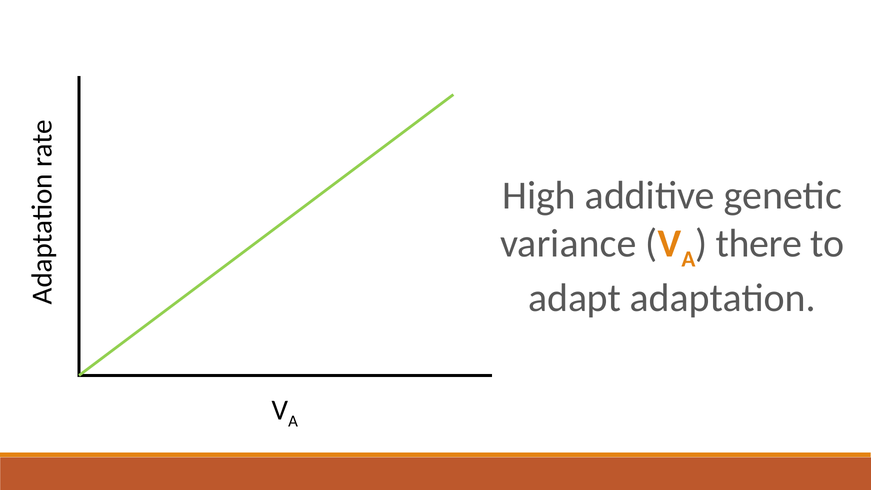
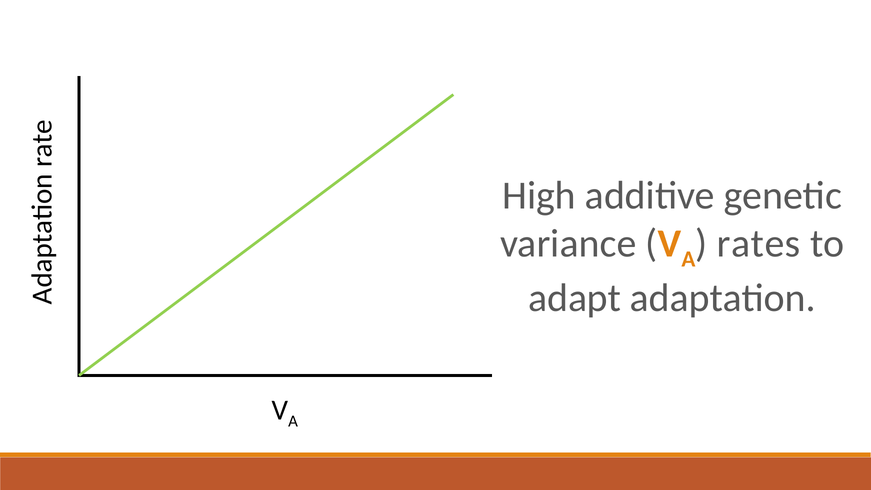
there: there -> rates
